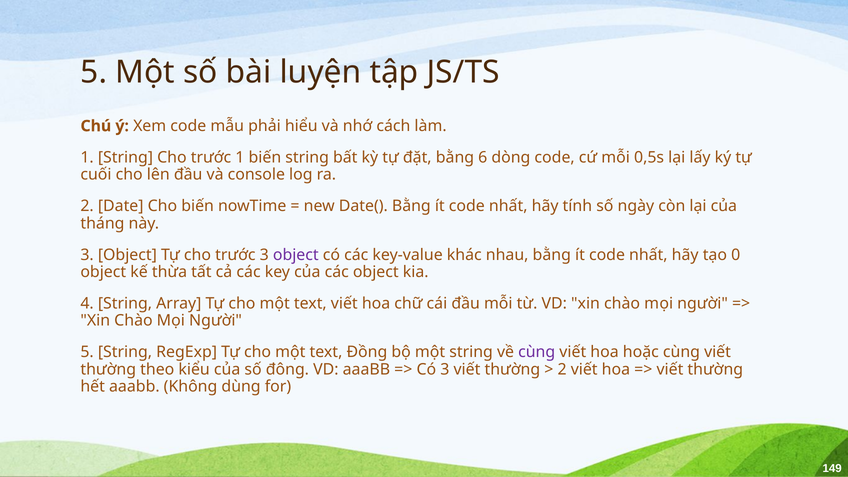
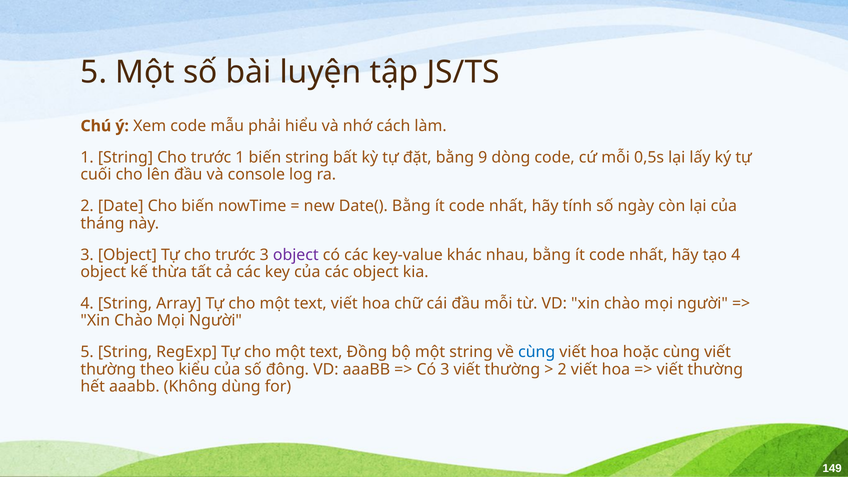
6: 6 -> 9
tạo 0: 0 -> 4
cùng at (537, 352) colour: purple -> blue
